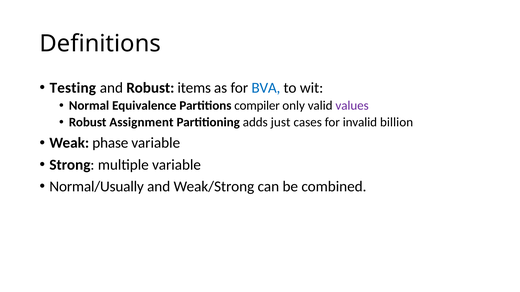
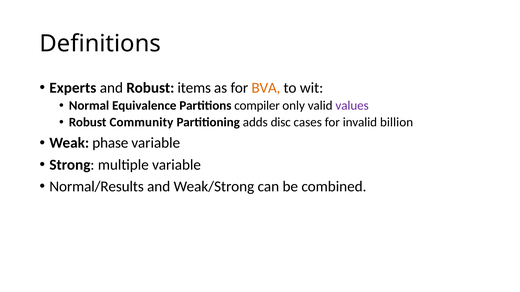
Testing: Testing -> Experts
BVA colour: blue -> orange
Assignment: Assignment -> Community
just: just -> disc
Normal/Usually: Normal/Usually -> Normal/Results
